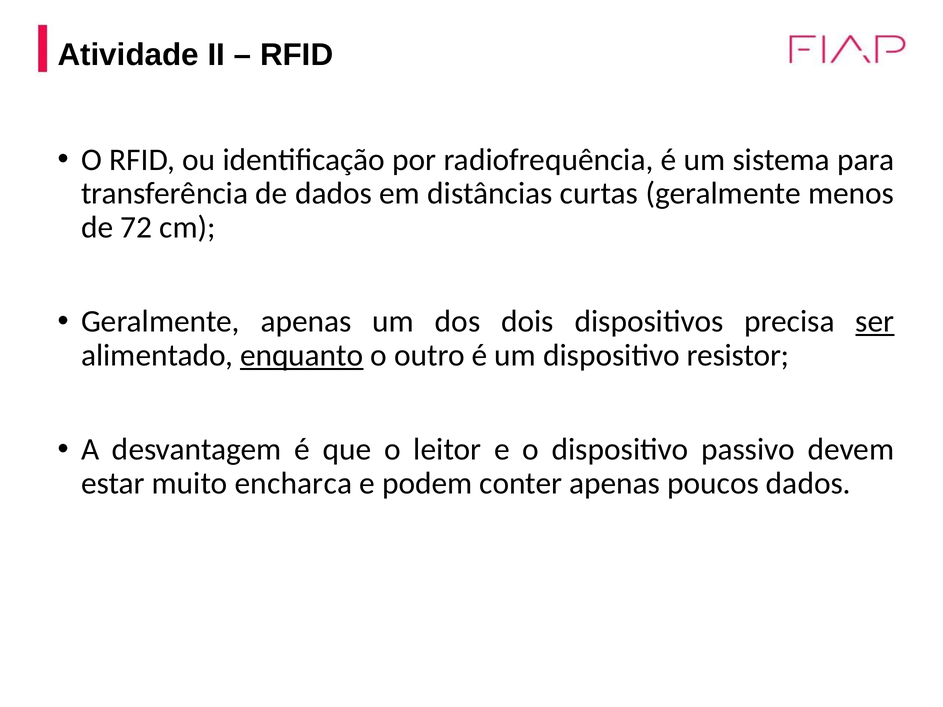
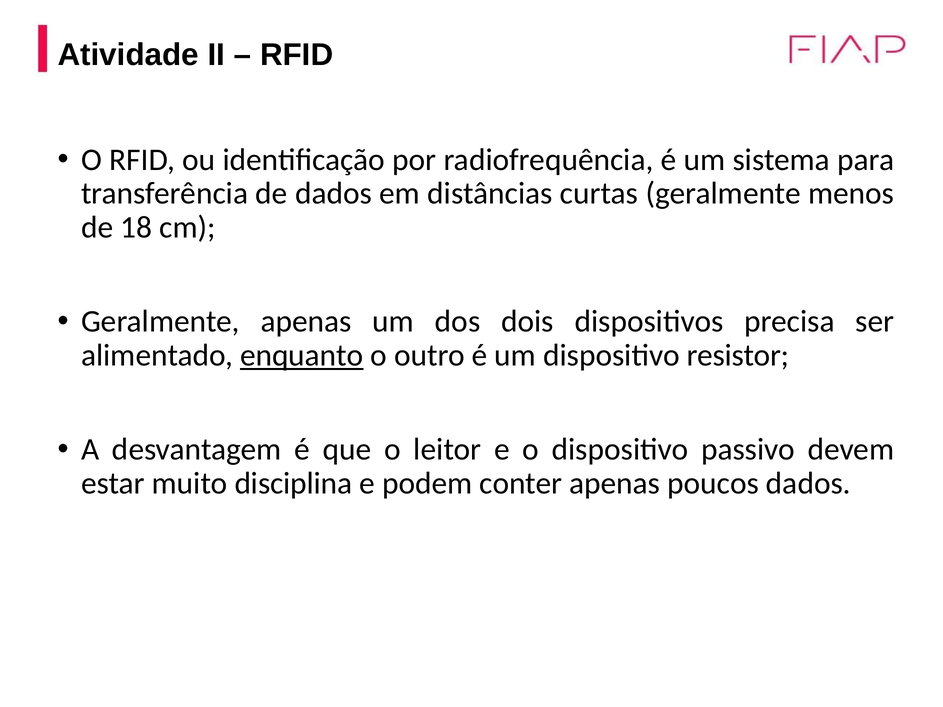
72: 72 -> 18
ser underline: present -> none
encharca: encharca -> disciplina
